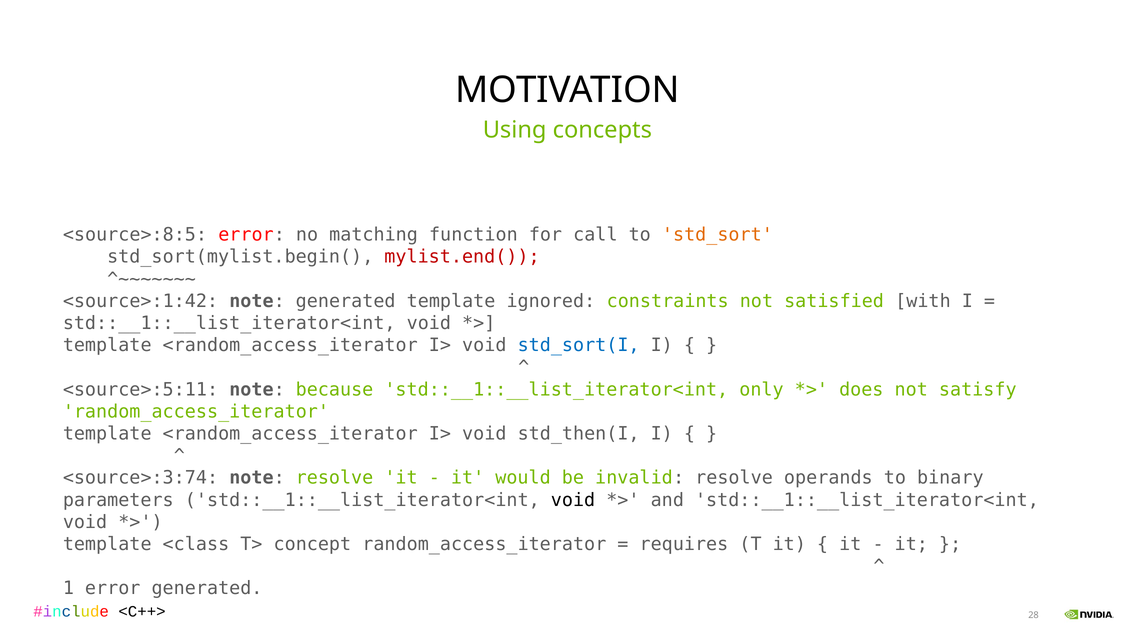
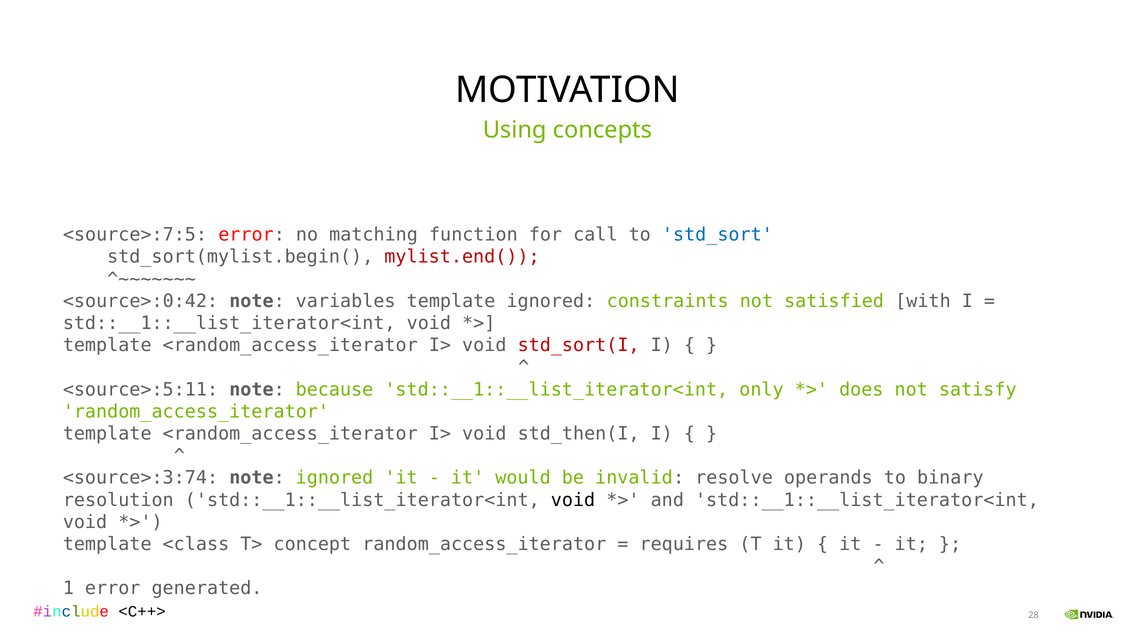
<source>:8:5: <source>:8:5 -> <source>:7:5
std_sort colour: orange -> blue
<source>:1:42: <source>:1:42 -> <source>:0:42
note generated: generated -> variables
std_sort(I colour: blue -> red
note resolve: resolve -> ignored
parameters: parameters -> resolution
